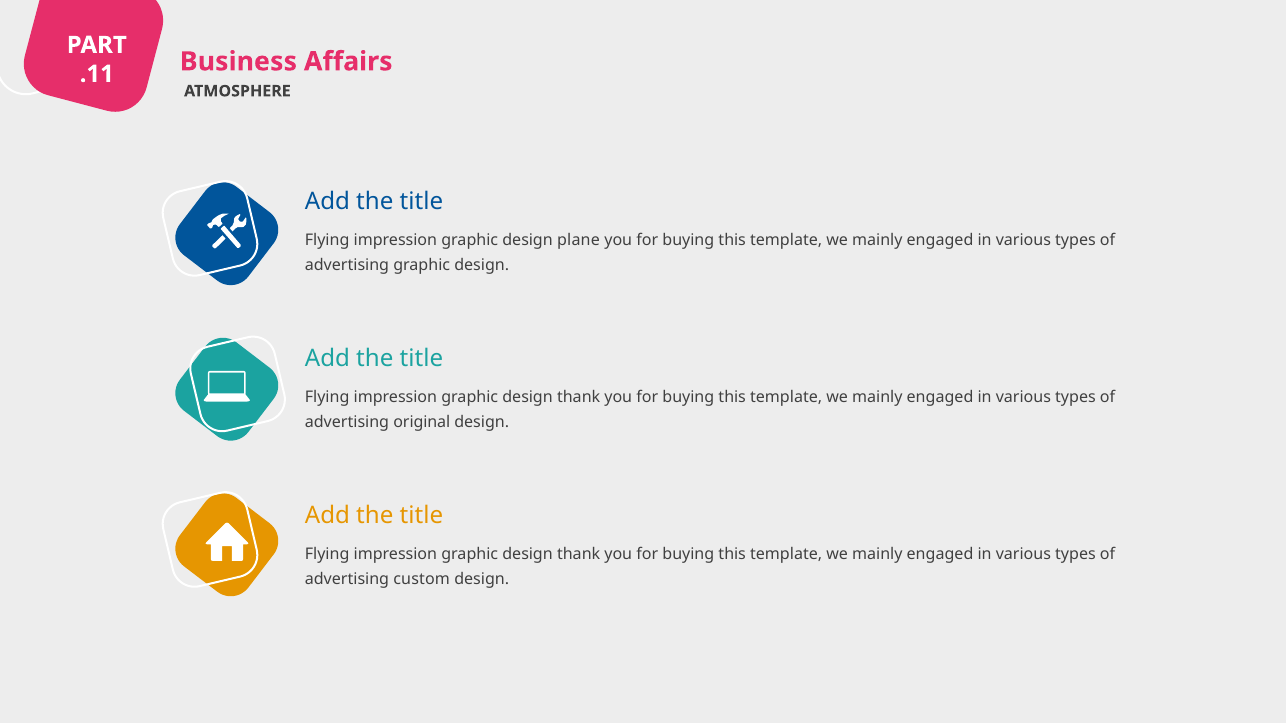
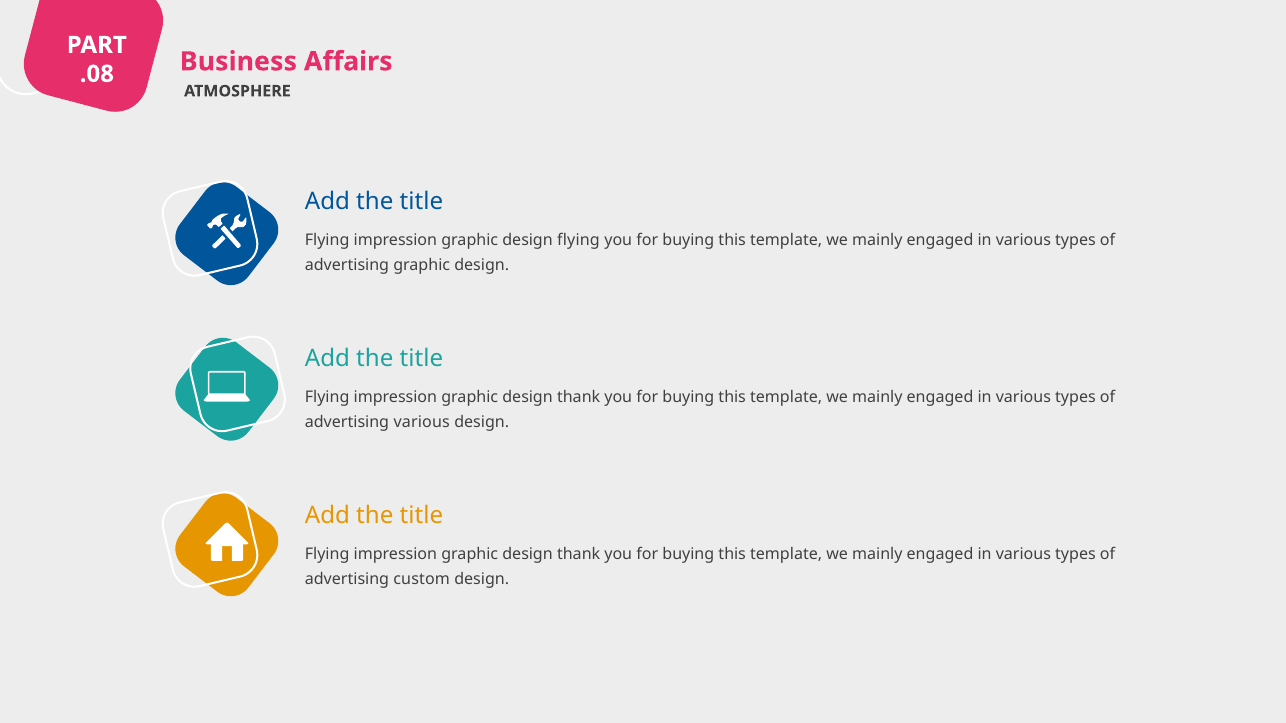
.11: .11 -> .08
design plane: plane -> flying
advertising original: original -> various
